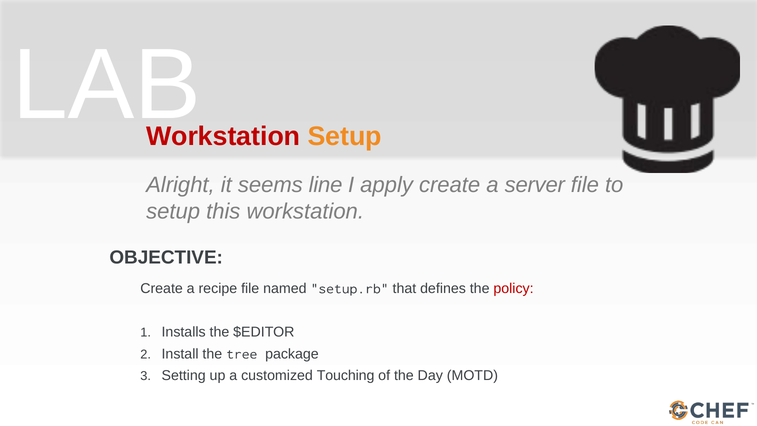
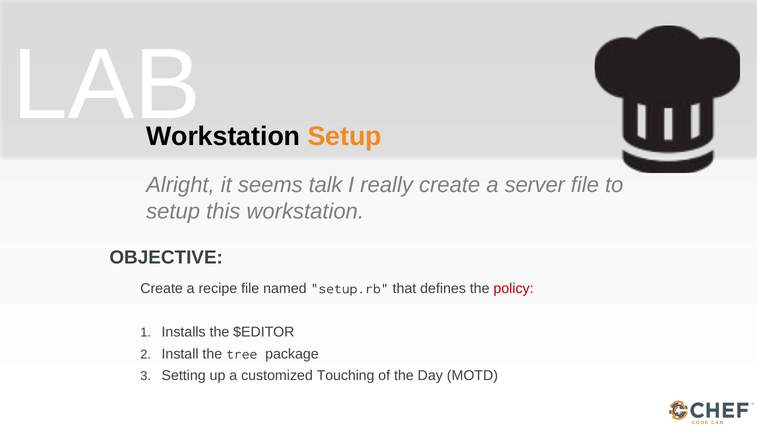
Workstation at (223, 136) colour: red -> black
line: line -> talk
apply: apply -> really
